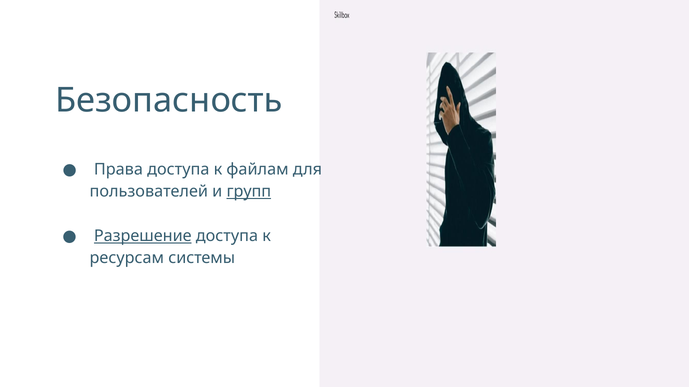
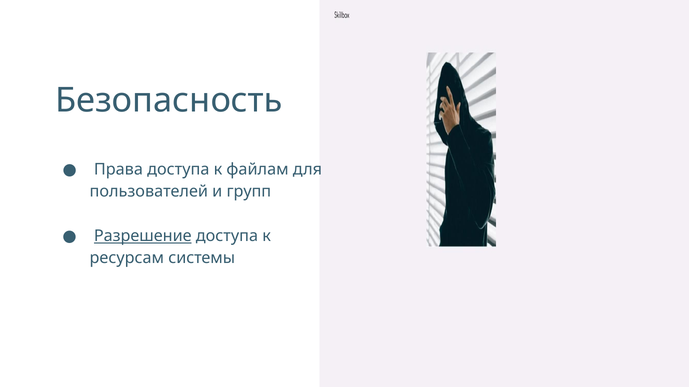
групп underline: present -> none
